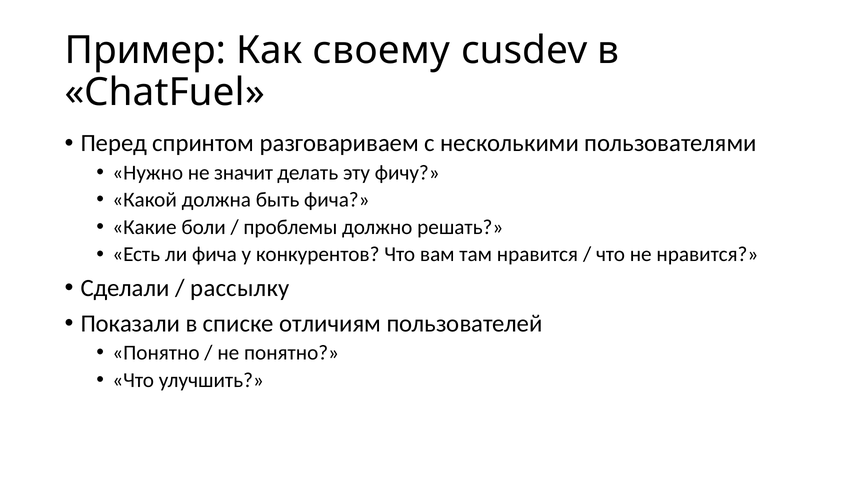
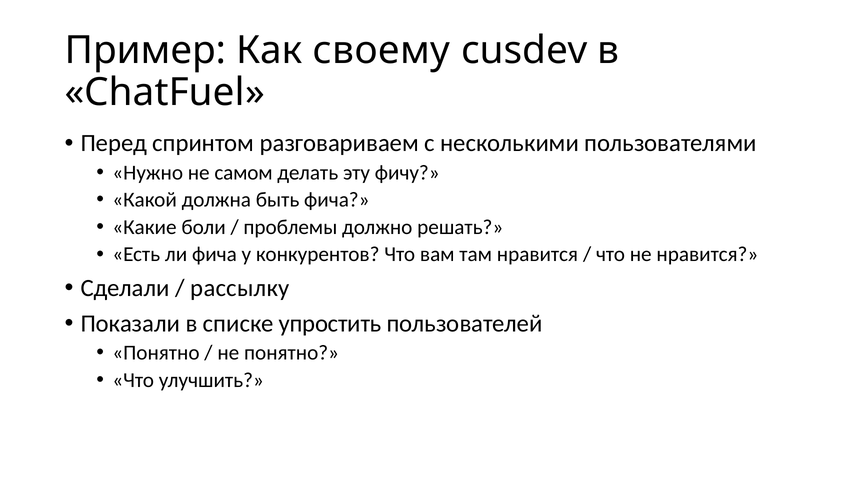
значит: значит -> самом
отличиям: отличиям -> упростить
